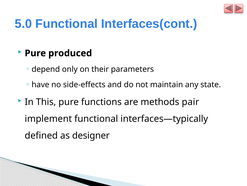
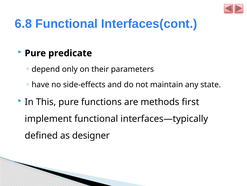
5.0: 5.0 -> 6.8
produced: produced -> predicate
pair: pair -> first
